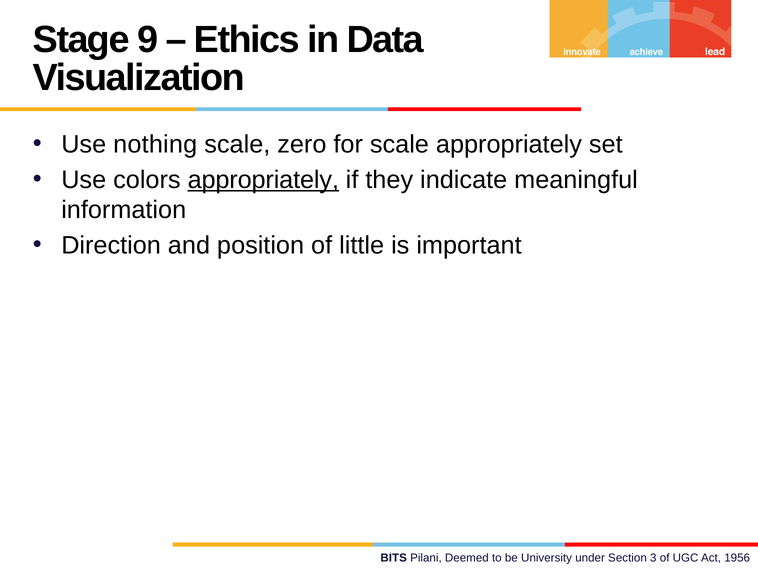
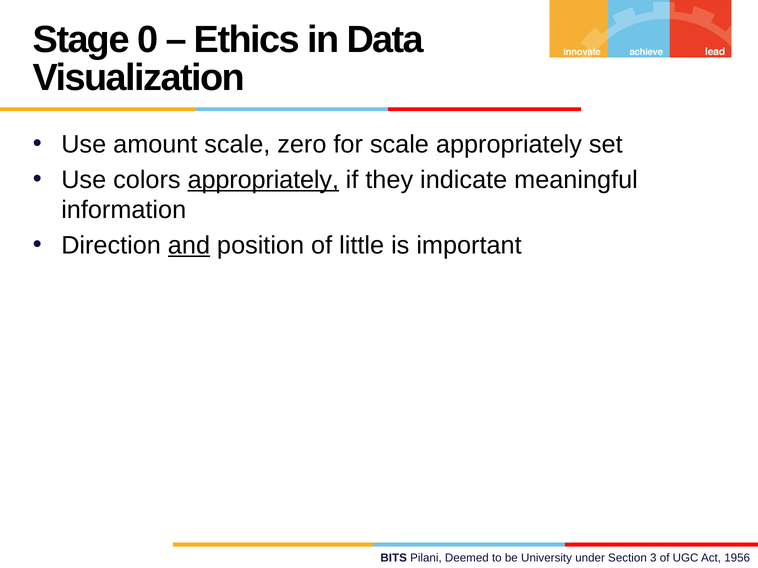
9: 9 -> 0
nothing: nothing -> amount
and underline: none -> present
